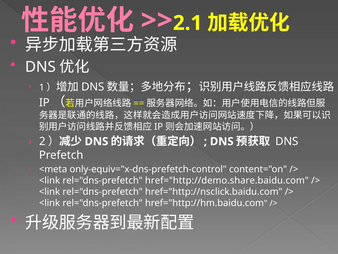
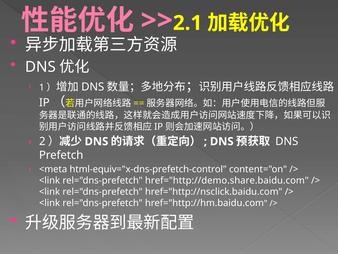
only-equiv="x-dns-prefetch-control: only-equiv="x-dns-prefetch-control -> html-equiv="x-dns-prefetch-control
